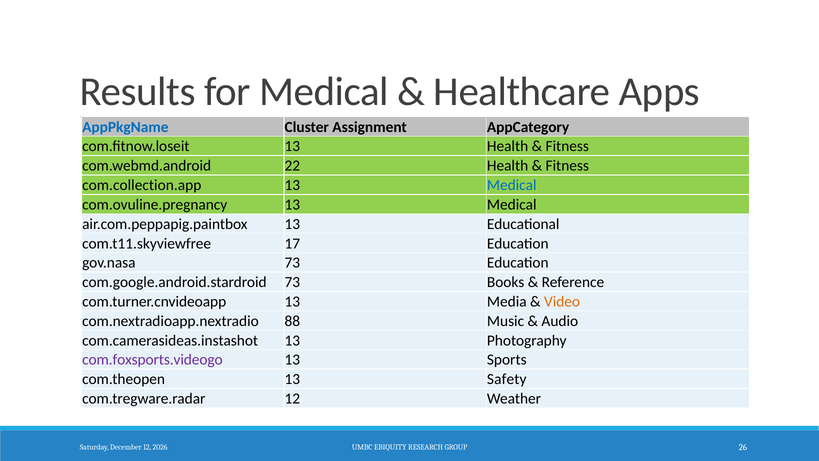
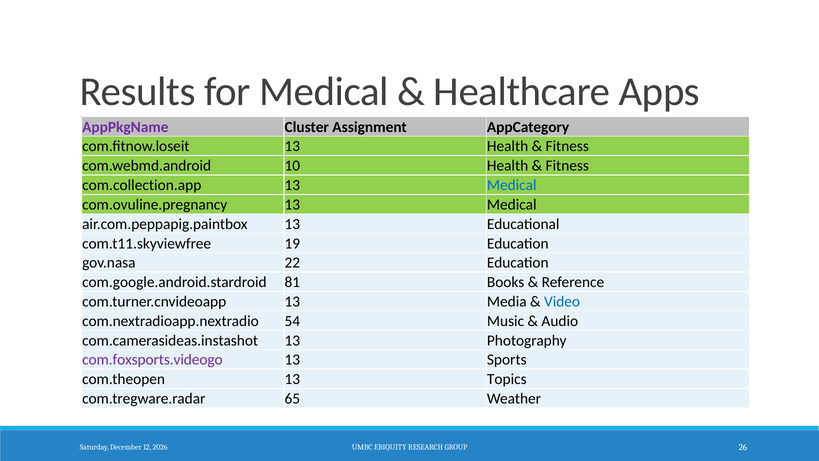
AppPkgName colour: blue -> purple
22: 22 -> 10
17: 17 -> 19
gov.nasa 73: 73 -> 22
com.google.android.stardroid 73: 73 -> 81
Video colour: orange -> blue
88: 88 -> 54
Safety: Safety -> Topics
com.tregware.radar 12: 12 -> 65
